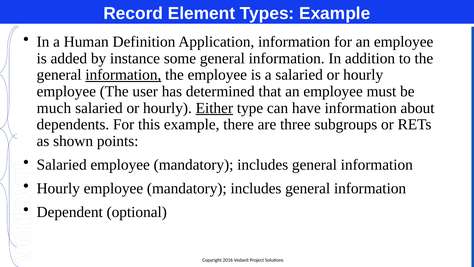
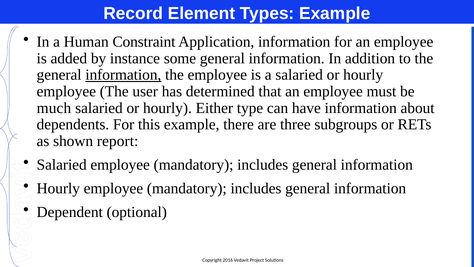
Definition: Definition -> Constraint
Either underline: present -> none
points: points -> report
